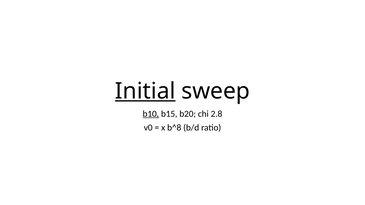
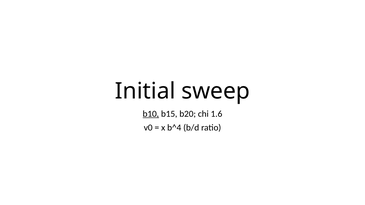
Initial underline: present -> none
2.8: 2.8 -> 1.6
b^8: b^8 -> b^4
